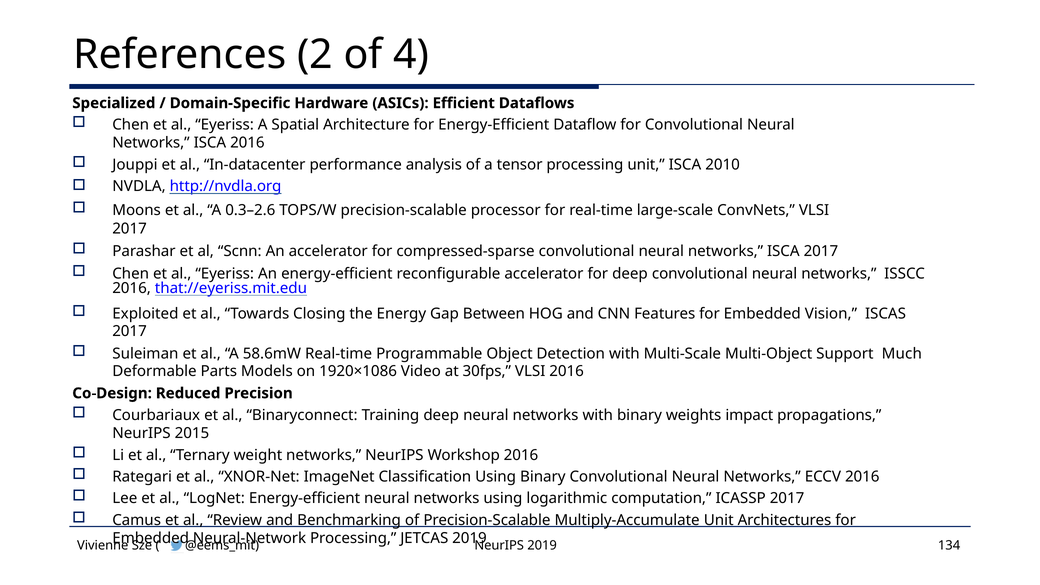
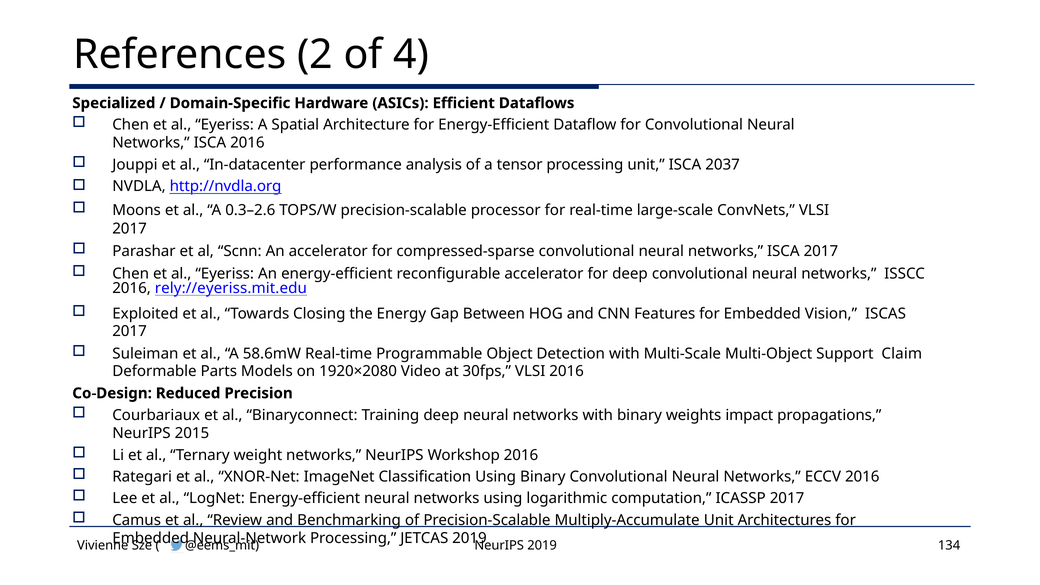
2010: 2010 -> 2037
that://eyeriss.mit.edu: that://eyeriss.mit.edu -> rely://eyeriss.mit.edu
Much: Much -> Claim
1920×1086: 1920×1086 -> 1920×2080
